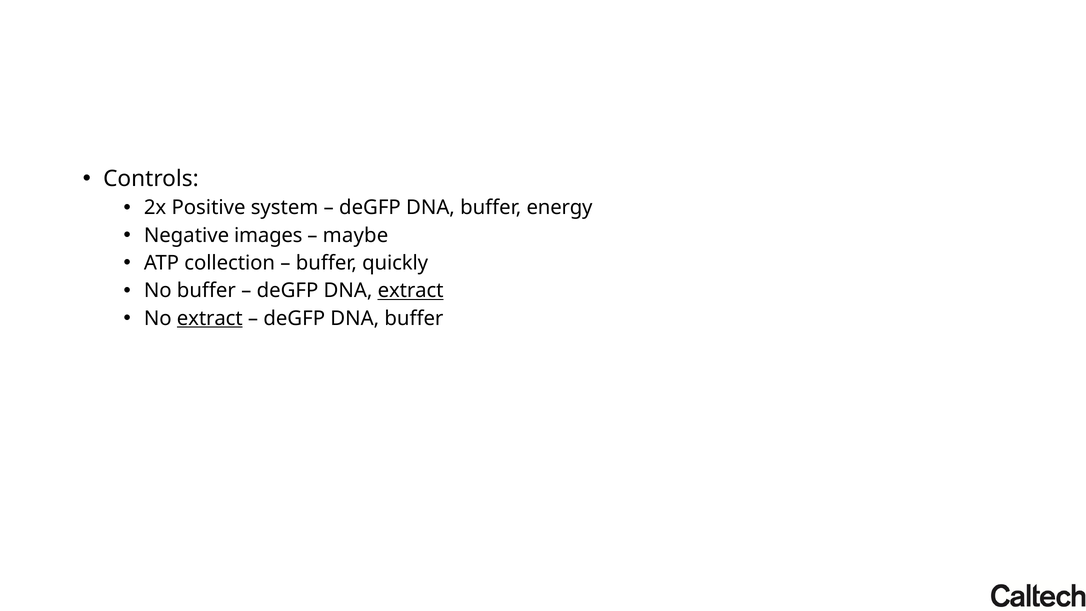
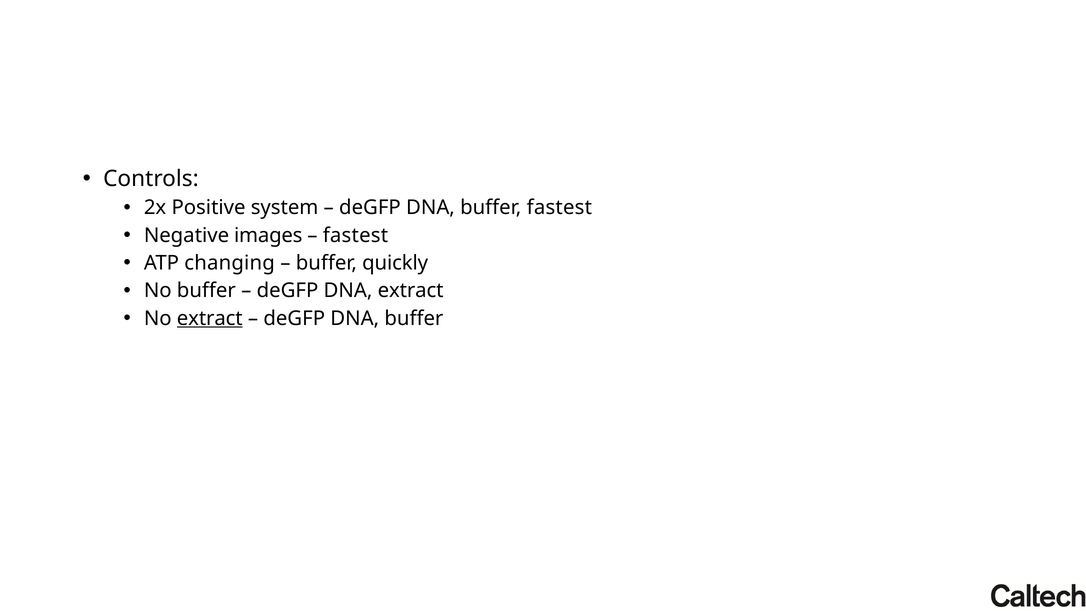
buffer energy: energy -> fastest
maybe at (355, 235): maybe -> fastest
collection: collection -> changing
extract at (411, 291) underline: present -> none
